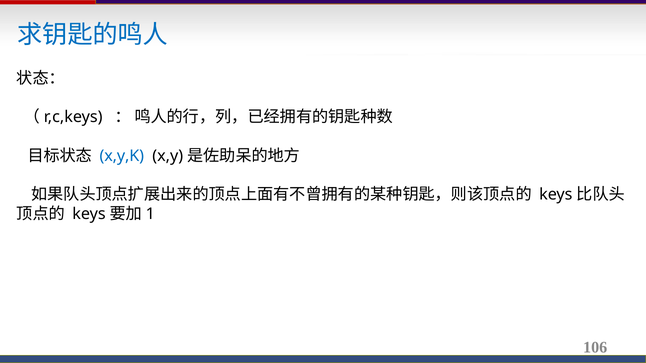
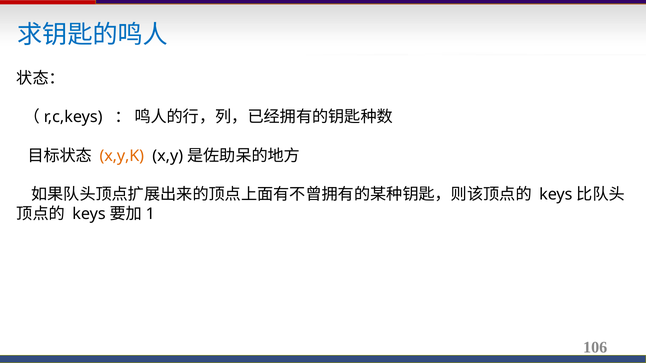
x,y,K colour: blue -> orange
